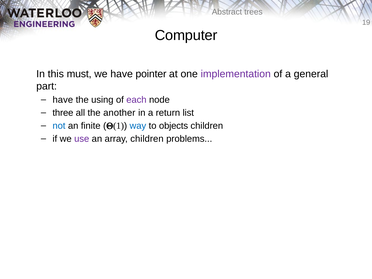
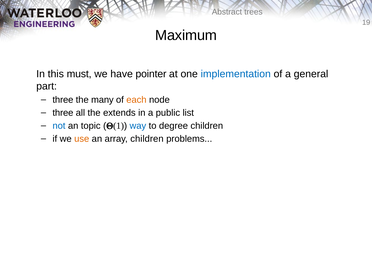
Computer: Computer -> Maximum
implementation colour: purple -> blue
have at (63, 100): have -> three
using: using -> many
each colour: purple -> orange
another: another -> extends
return: return -> public
finite: finite -> topic
objects: objects -> degree
use colour: purple -> orange
